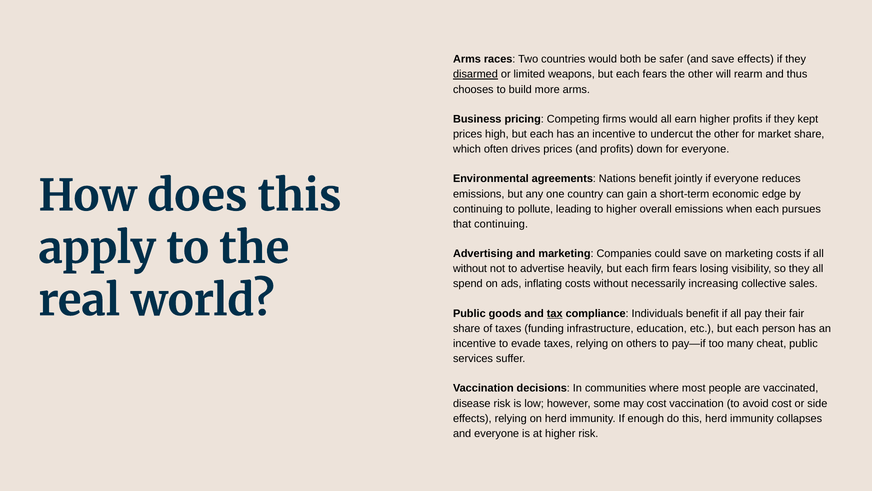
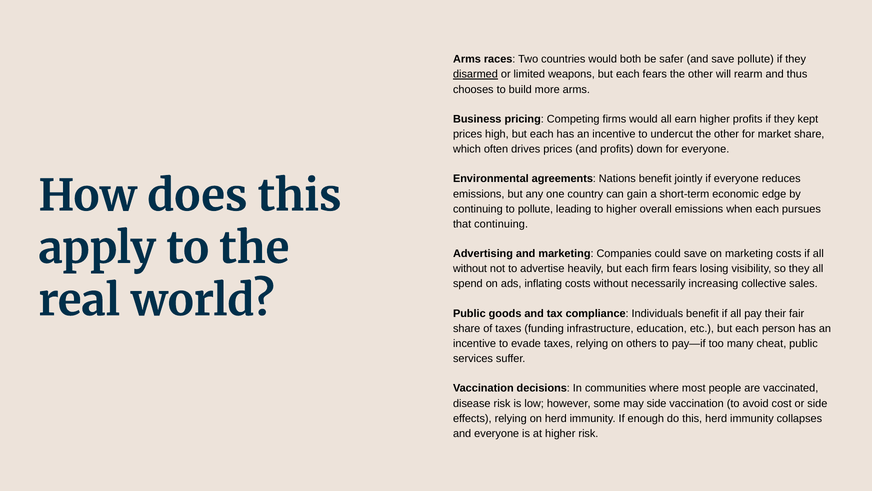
save effects: effects -> pollute
tax underline: present -> none
may cost: cost -> side
